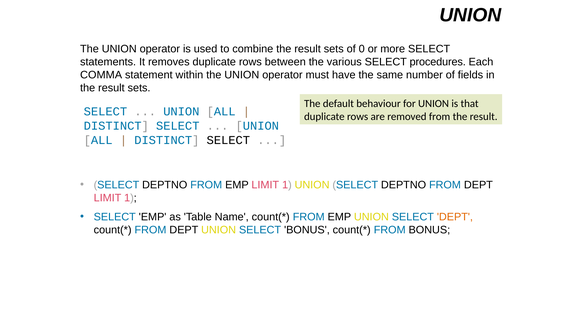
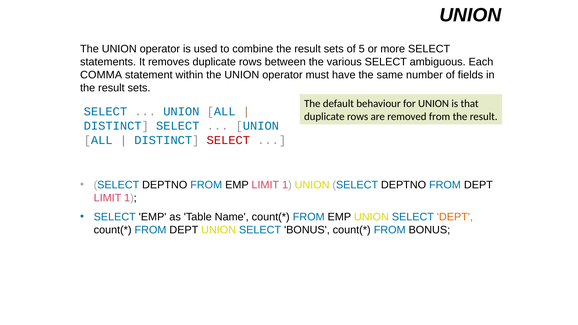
0: 0 -> 5
procedures: procedures -> ambiguous
SELECT at (228, 140) colour: black -> red
